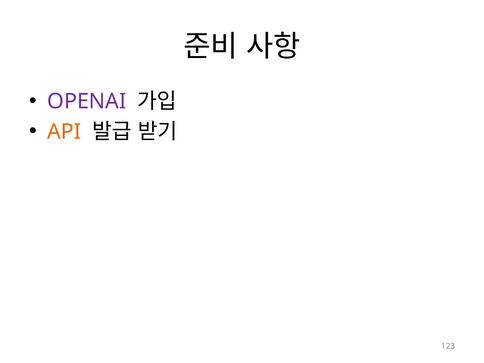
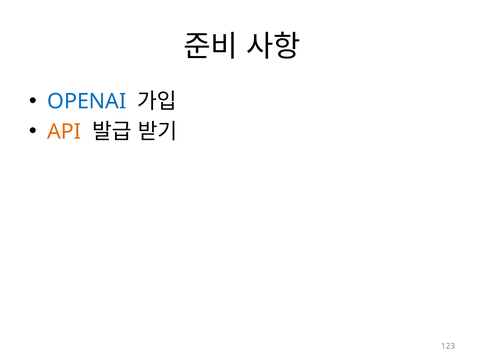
OPENAI colour: purple -> blue
